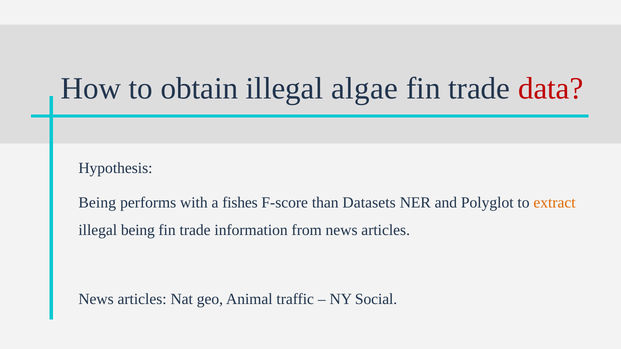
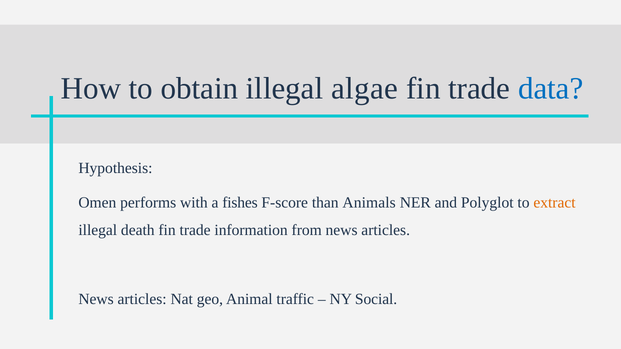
data colour: red -> blue
Being at (97, 203): Being -> Omen
Datasets: Datasets -> Animals
illegal being: being -> death
